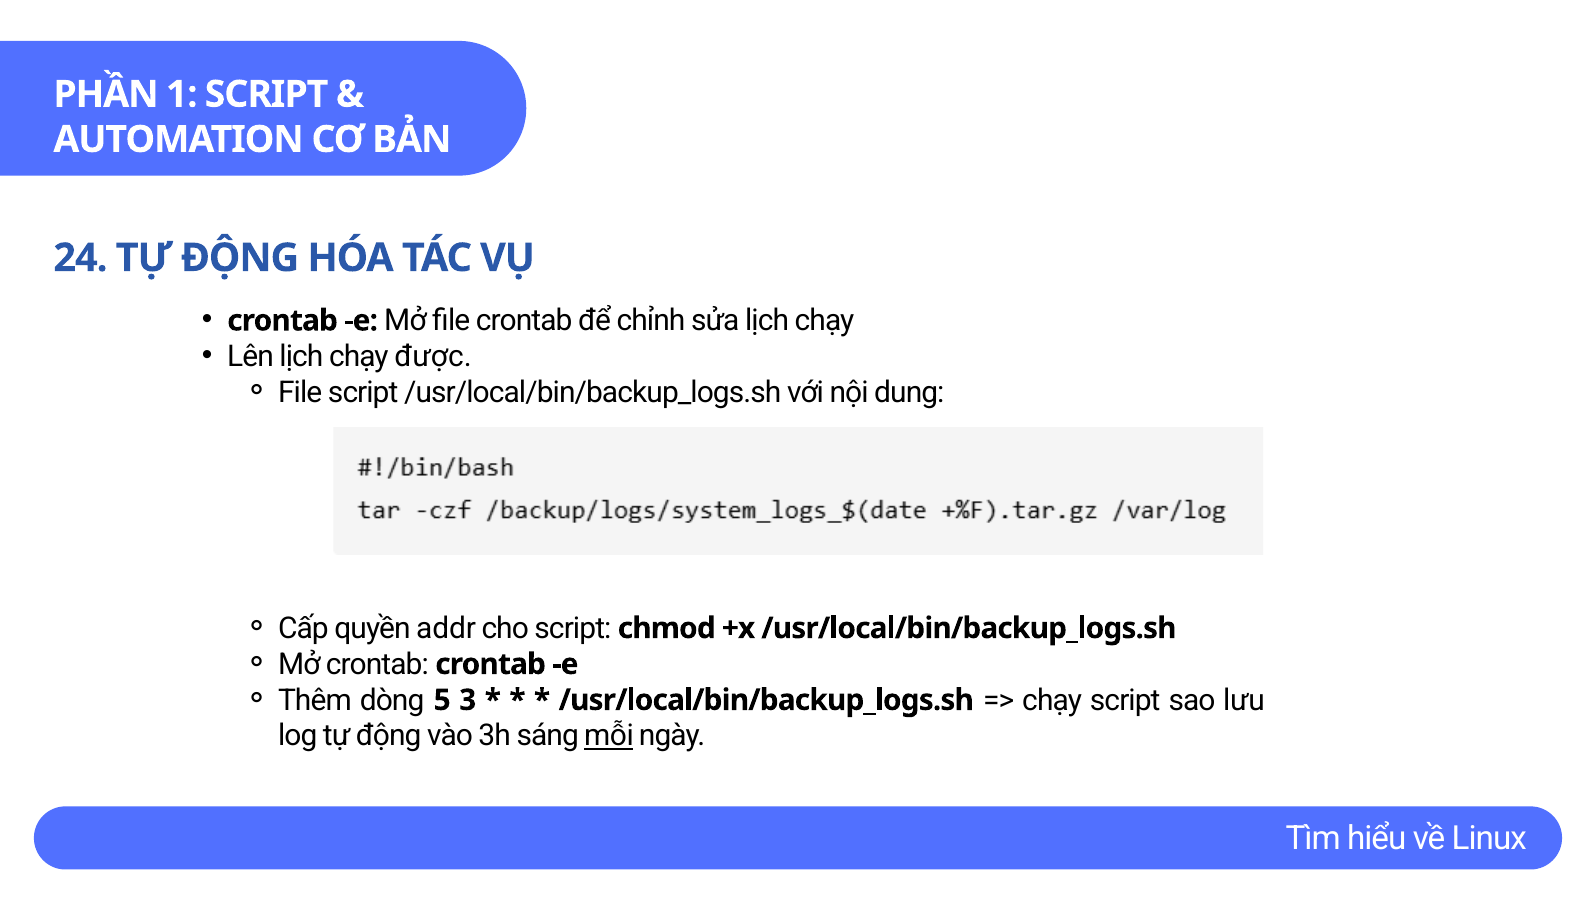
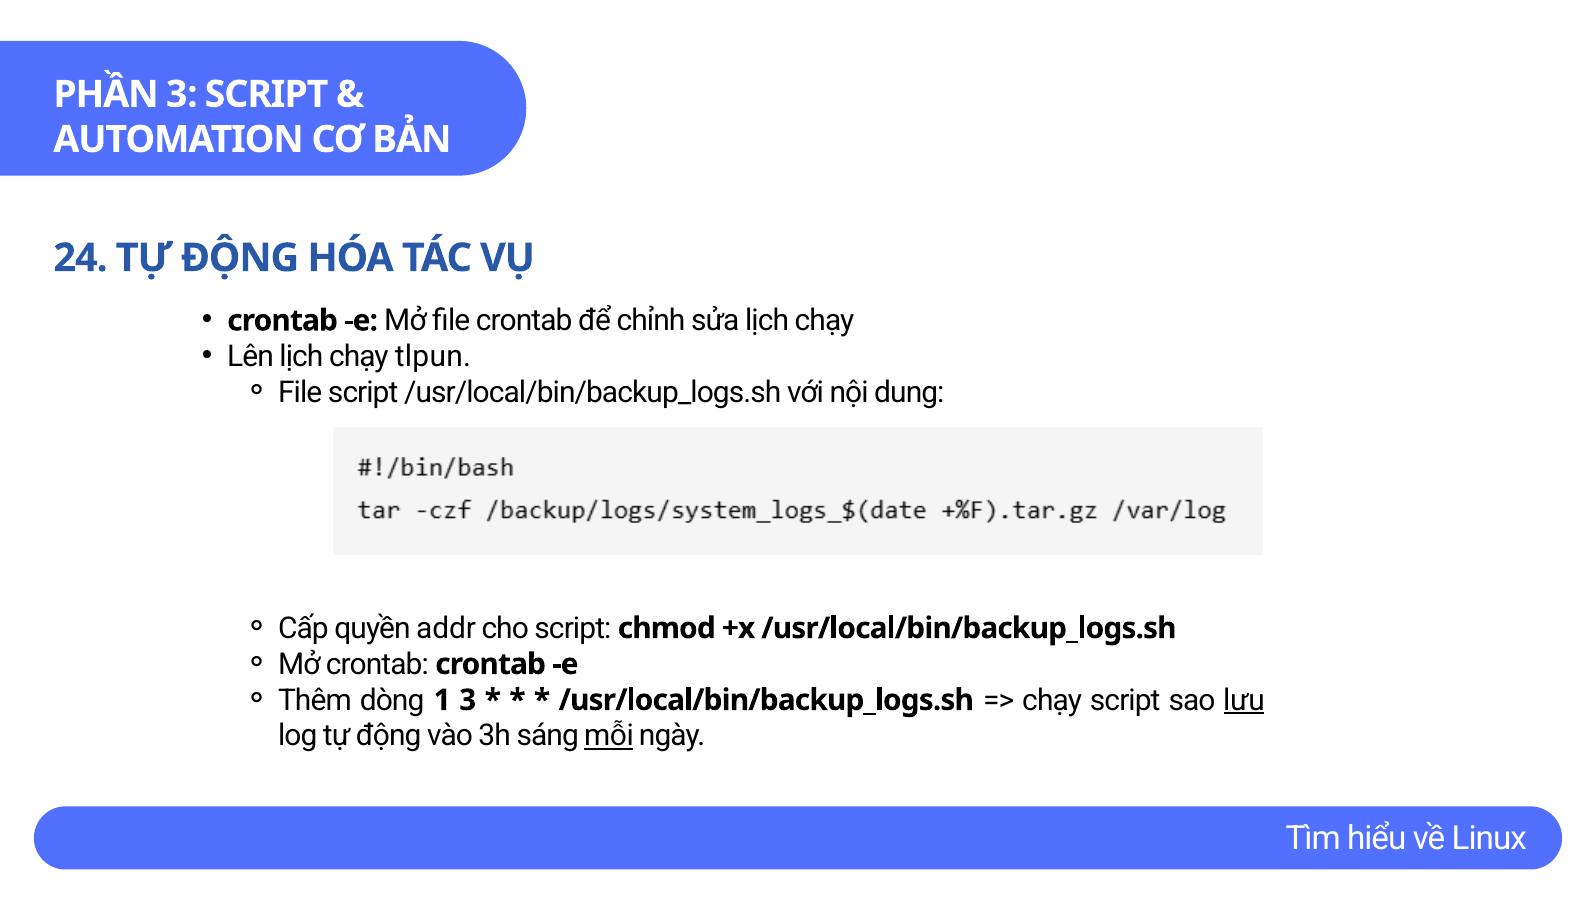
PHẦN 1: 1 -> 3
được: được -> tlpun
5: 5 -> 1
lưu underline: none -> present
